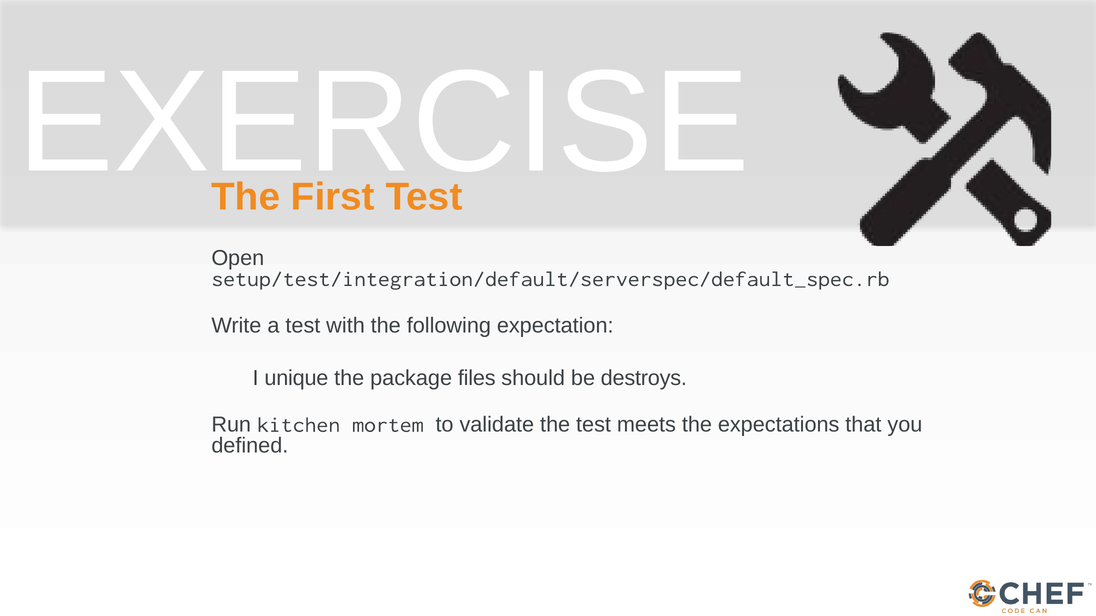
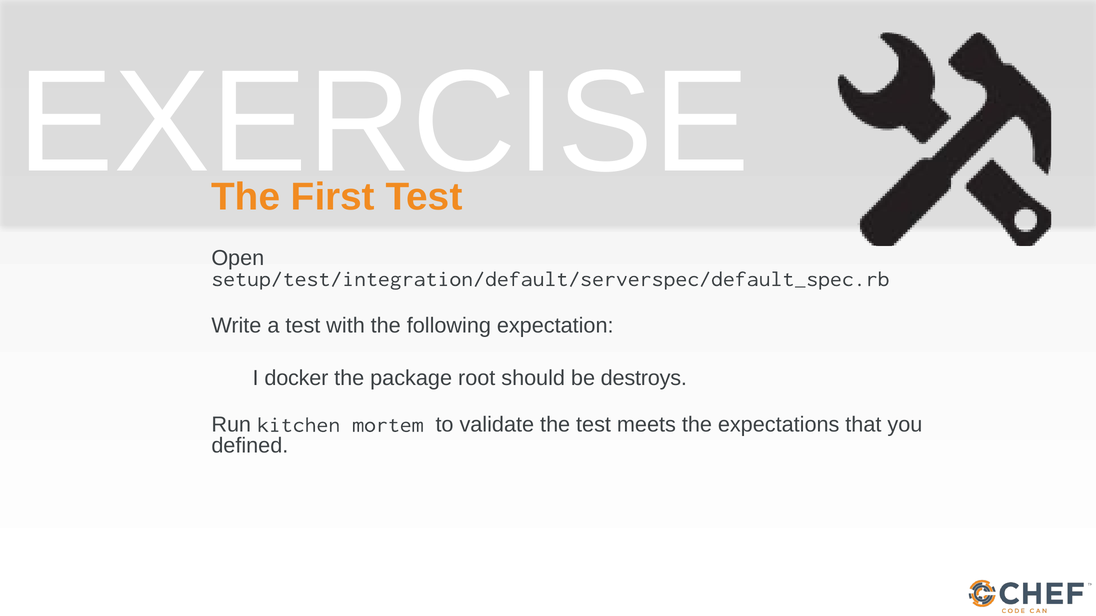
unique: unique -> docker
files: files -> root
